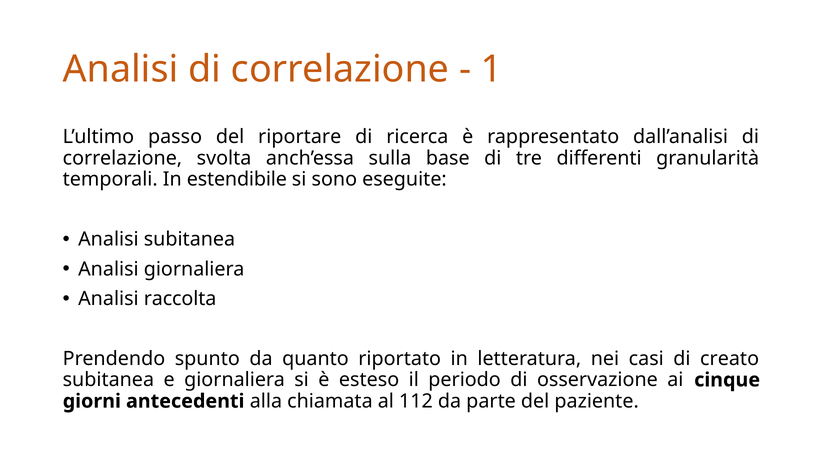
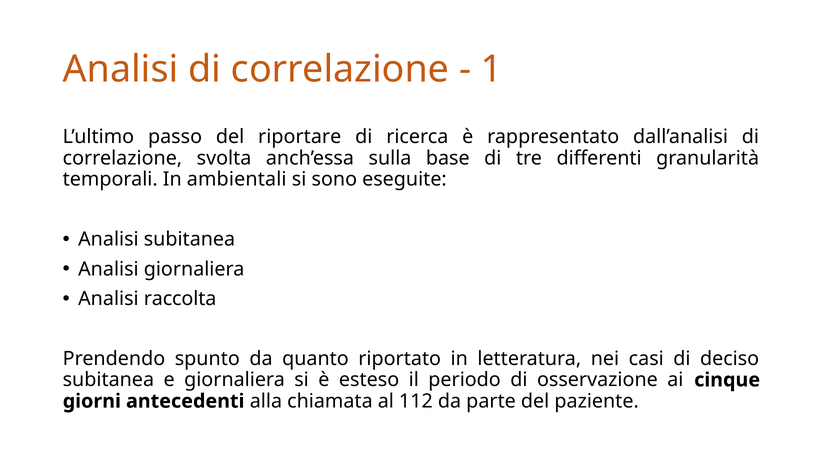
estendibile: estendibile -> ambientali
creato: creato -> deciso
